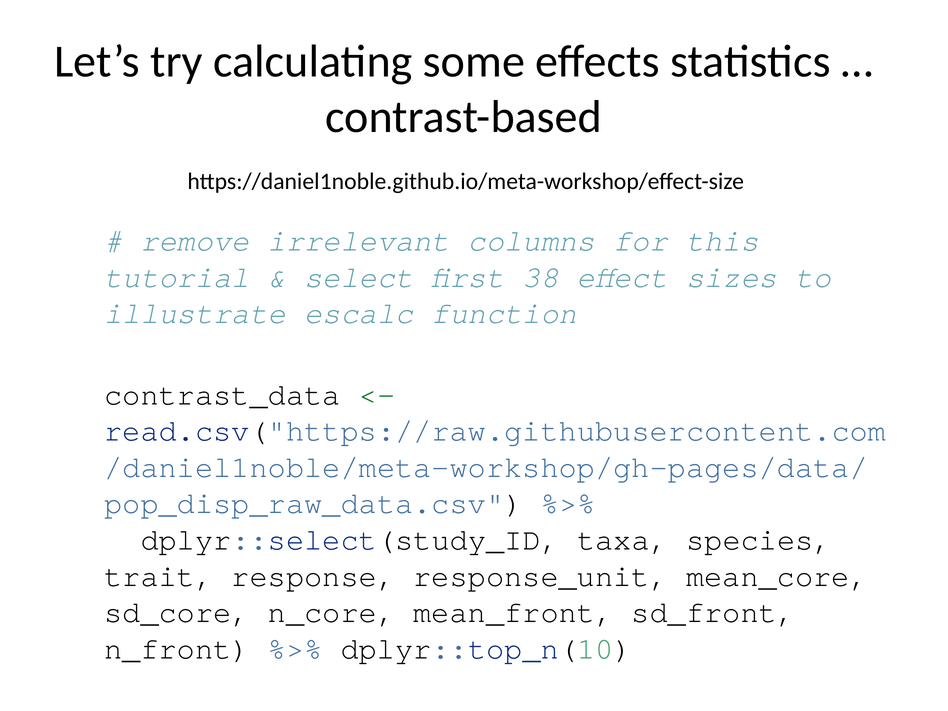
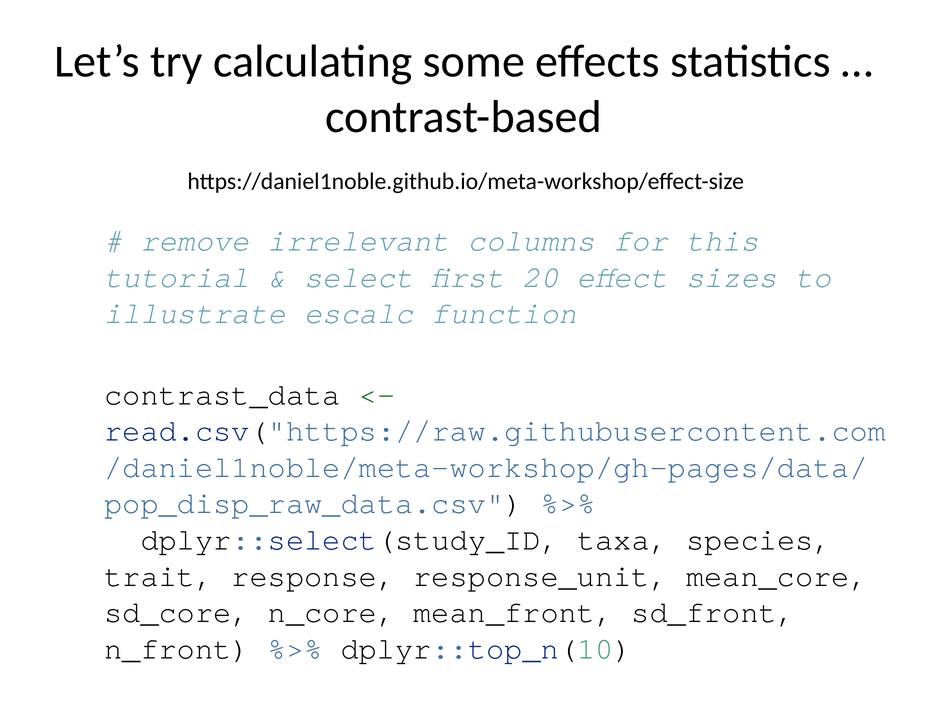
38: 38 -> 20
